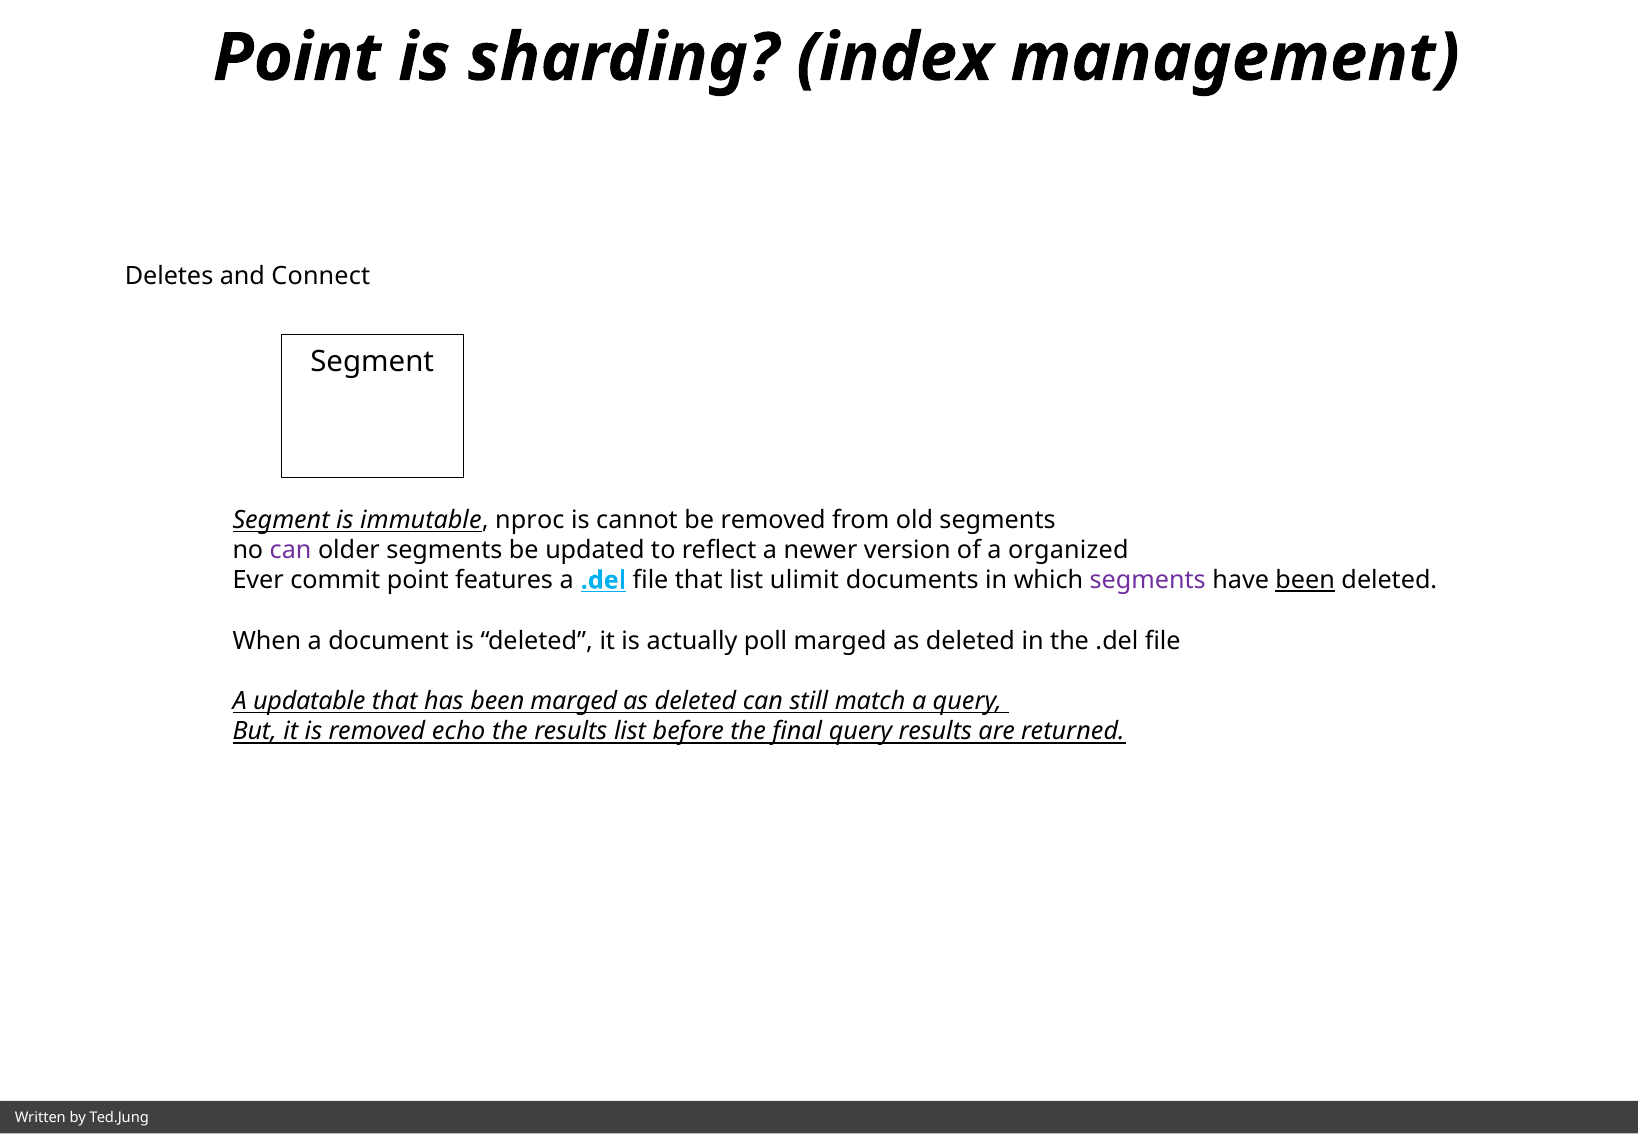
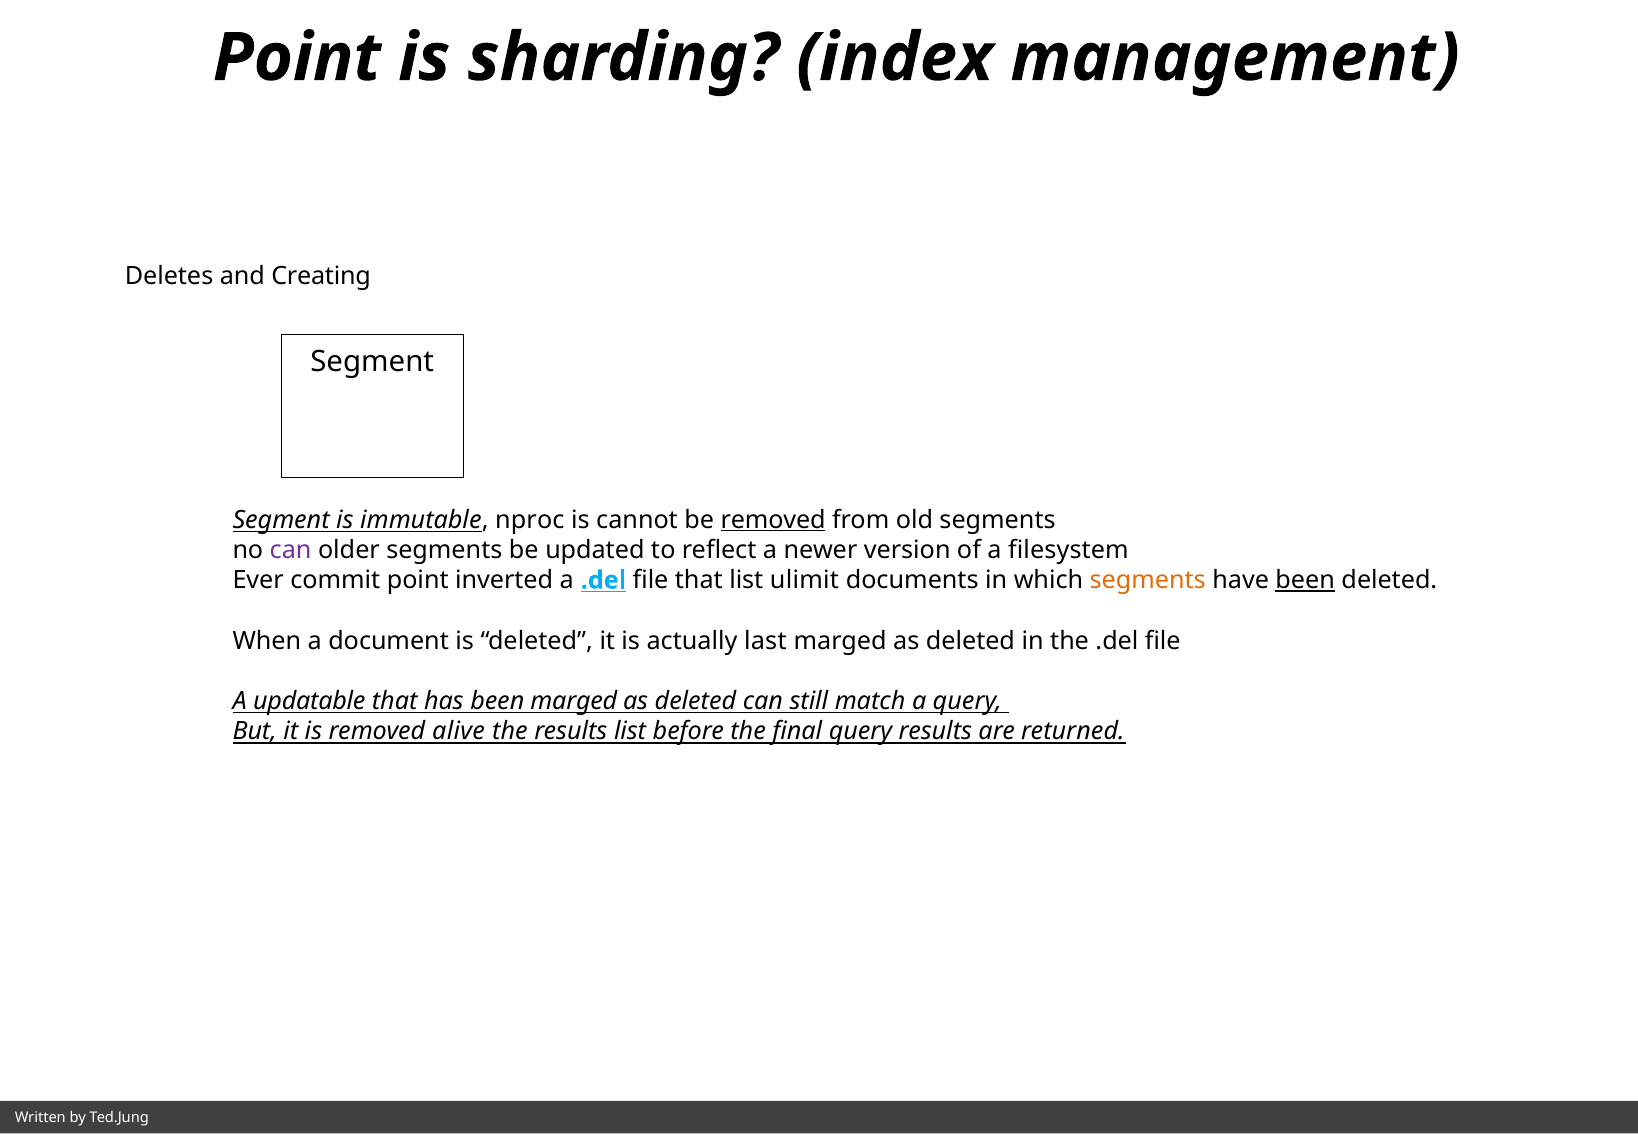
Connect: Connect -> Creating
removed at (773, 520) underline: none -> present
organized: organized -> filesystem
features: features -> inverted
segments at (1148, 580) colour: purple -> orange
poll: poll -> last
echo: echo -> alive
